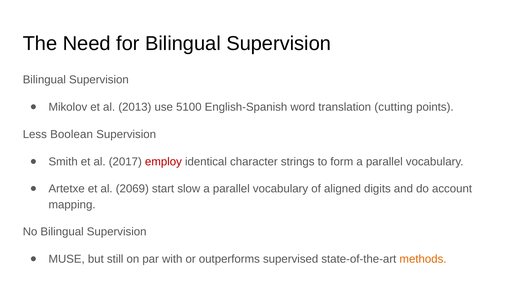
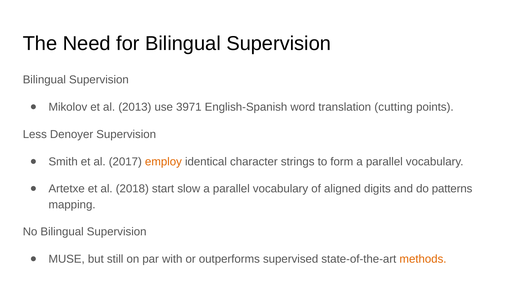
5100: 5100 -> 3971
Boolean: Boolean -> Denoyer
employ colour: red -> orange
2069: 2069 -> 2018
account: account -> patterns
